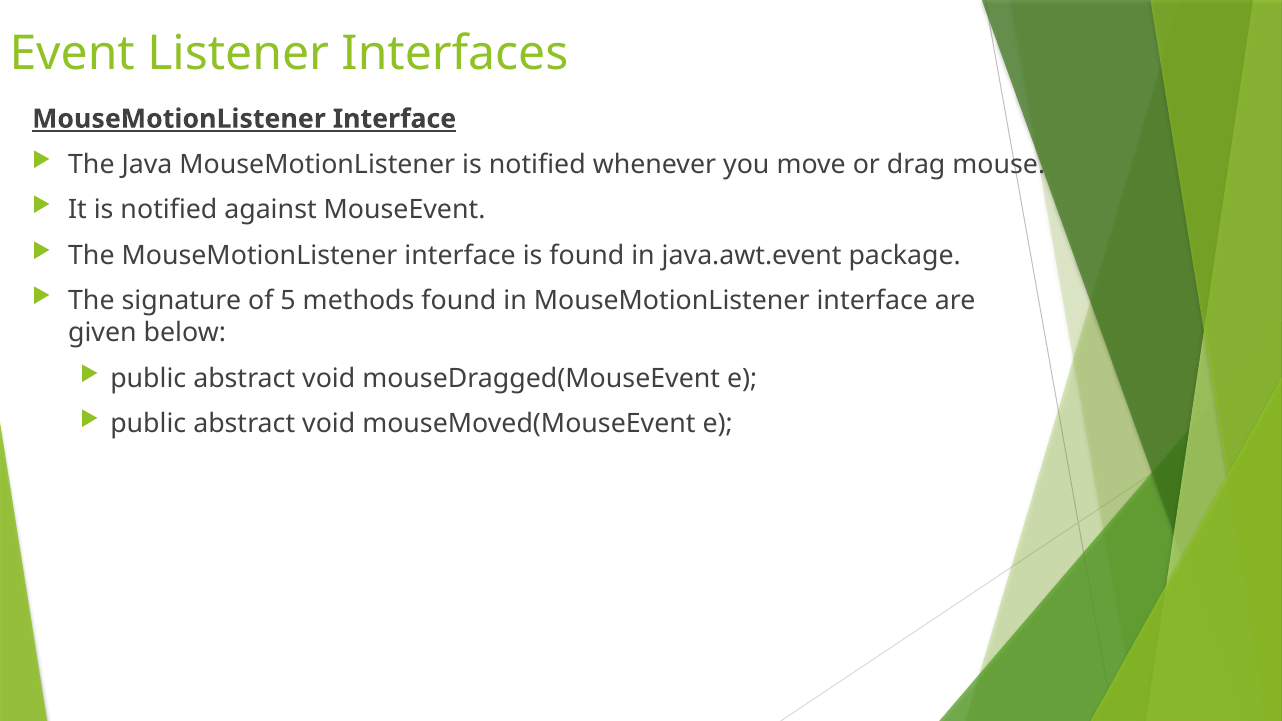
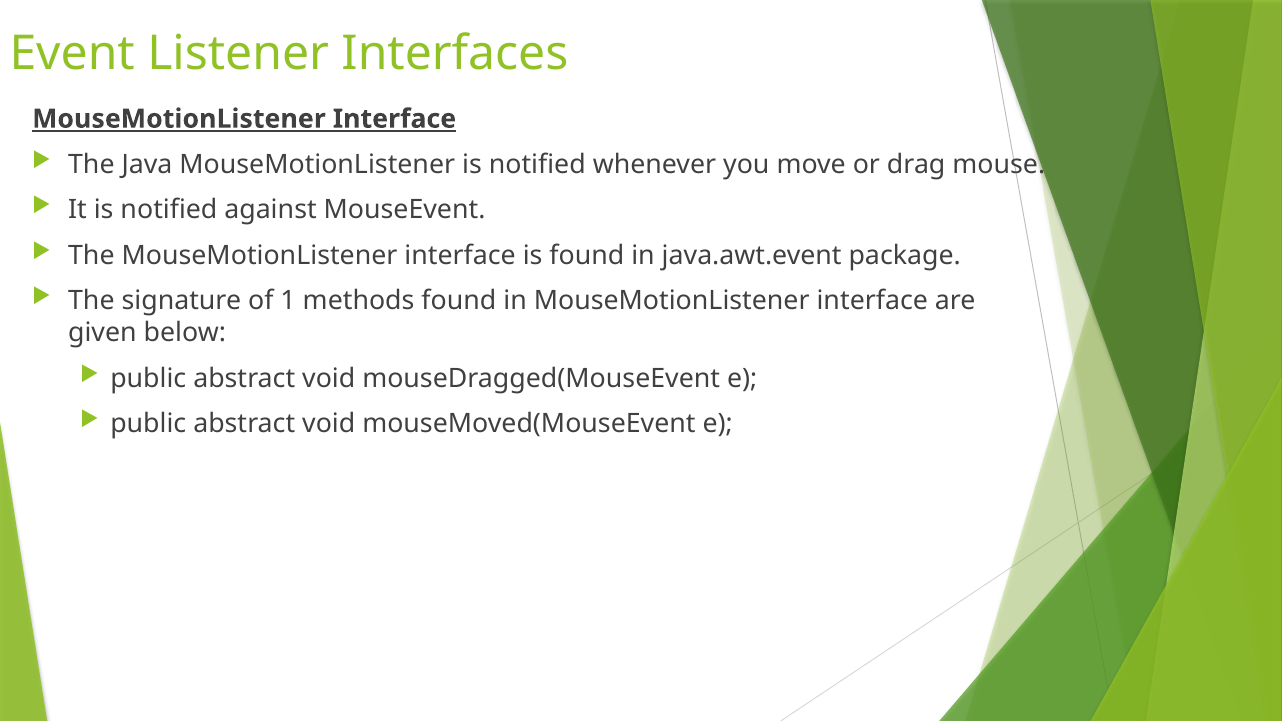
5: 5 -> 1
